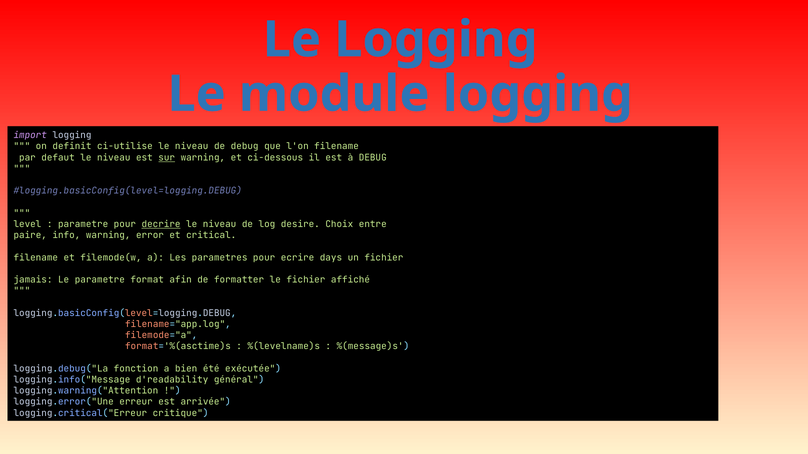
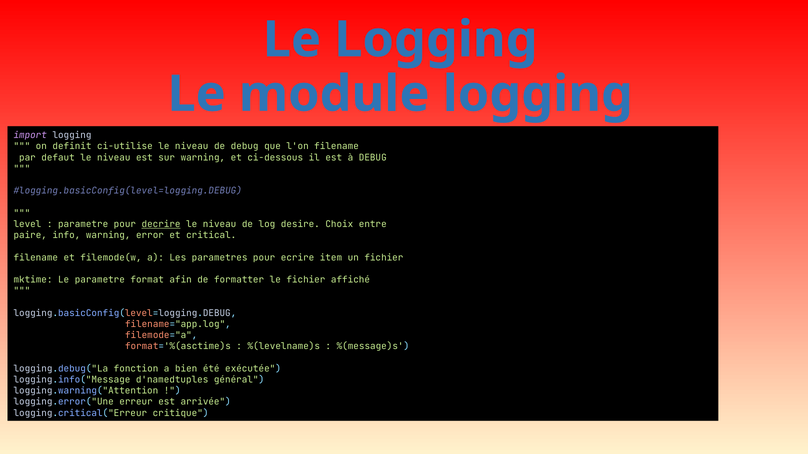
sur underline: present -> none
days: days -> item
jamais: jamais -> mktime
d'readability: d'readability -> d'namedtuples
